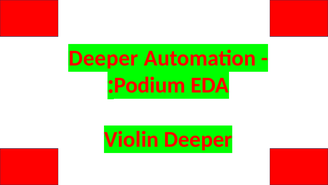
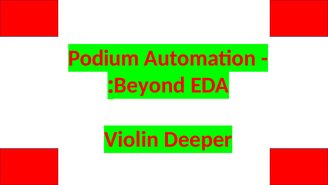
Deeper at (103, 58): Deeper -> Podium
Podium: Podium -> Beyond
